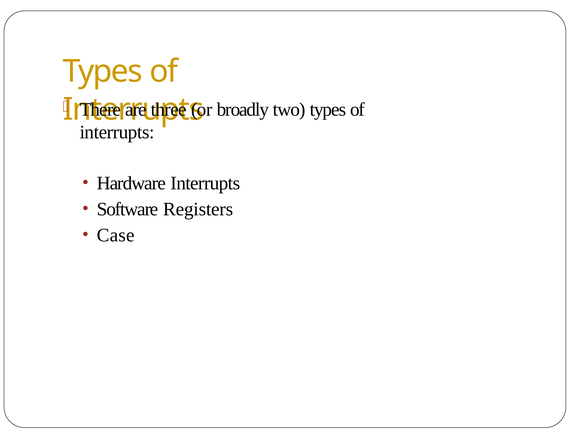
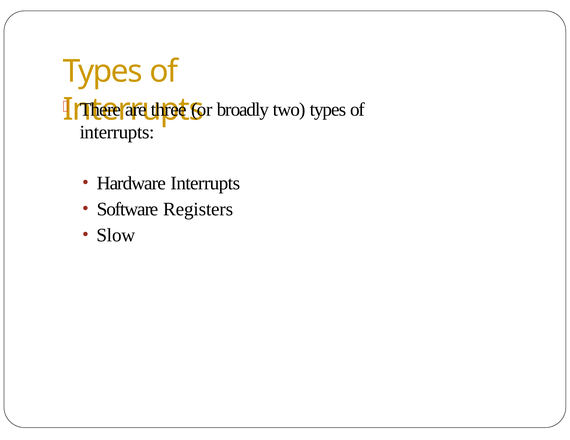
Case: Case -> Slow
